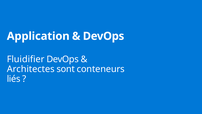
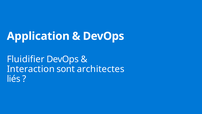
Architectes: Architectes -> Interaction
conteneurs: conteneurs -> architectes
